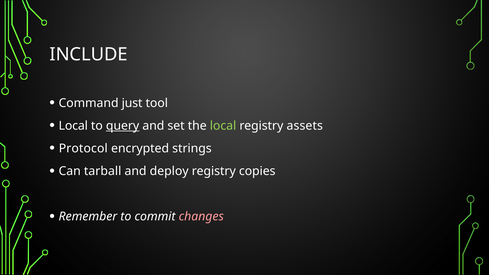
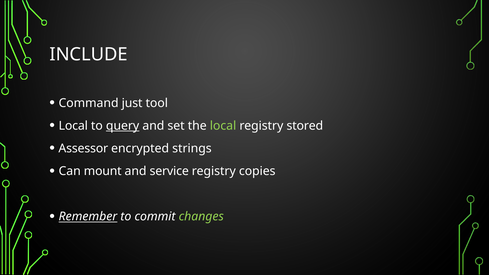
assets: assets -> stored
Protocol: Protocol -> Assessor
tarball: tarball -> mount
deploy: deploy -> service
Remember underline: none -> present
changes colour: pink -> light green
